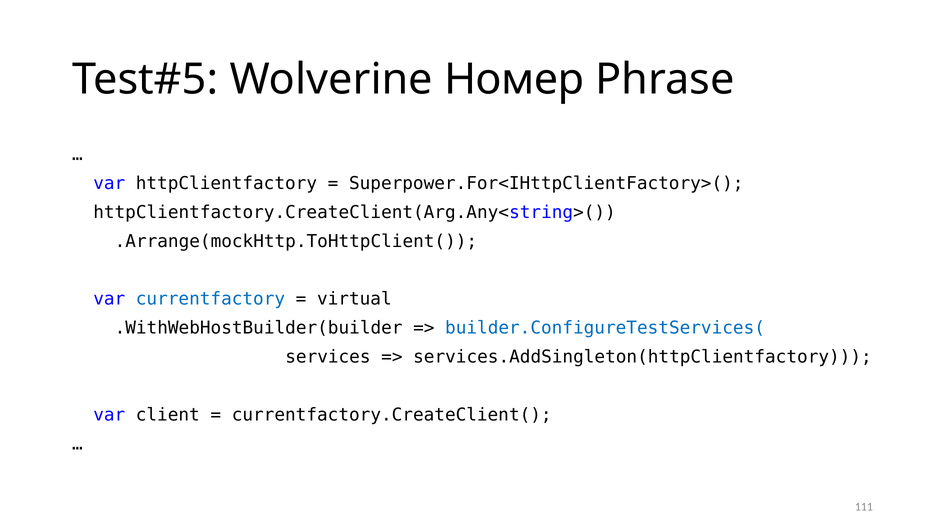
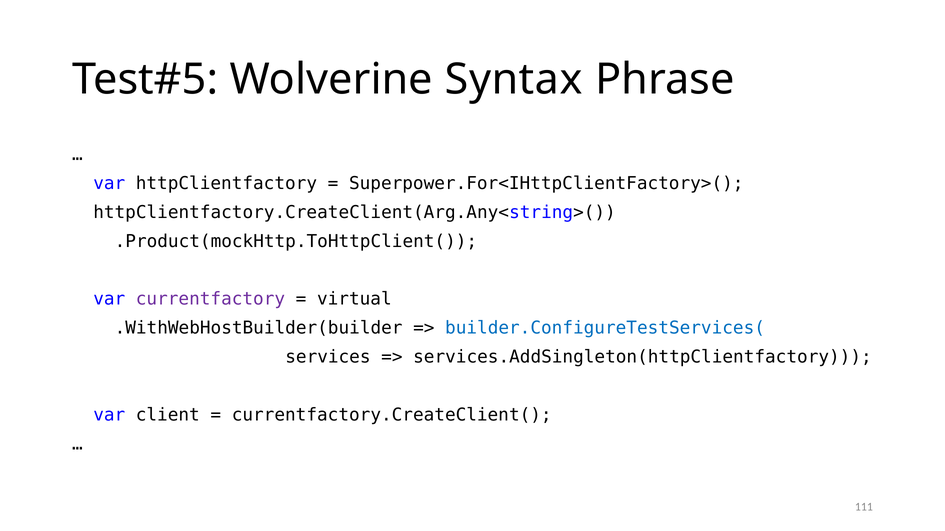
Номер: Номер -> Syntax
.Arrange(mockHttp.ToHttpClient(: .Arrange(mockHttp.ToHttpClient( -> .Product(mockHttp.ToHttpClient(
currentfactory colour: blue -> purple
